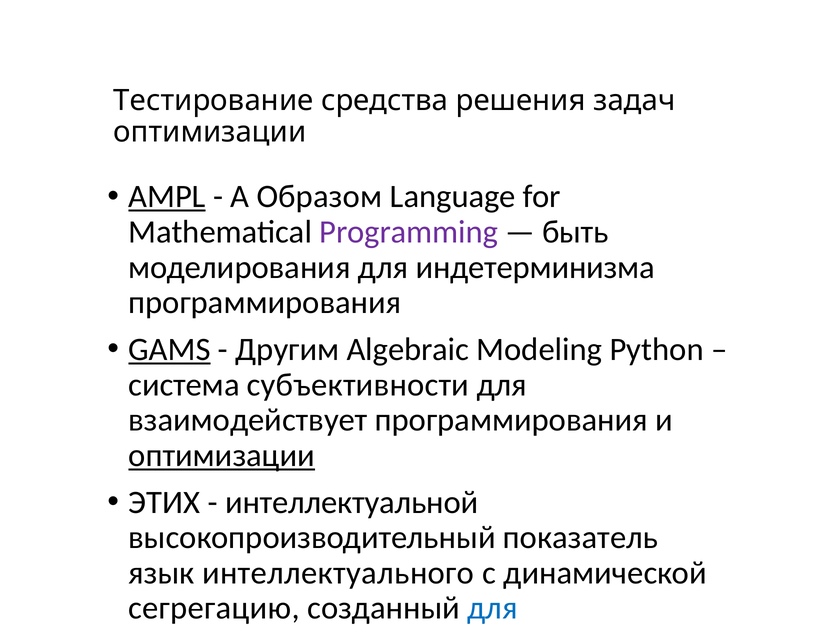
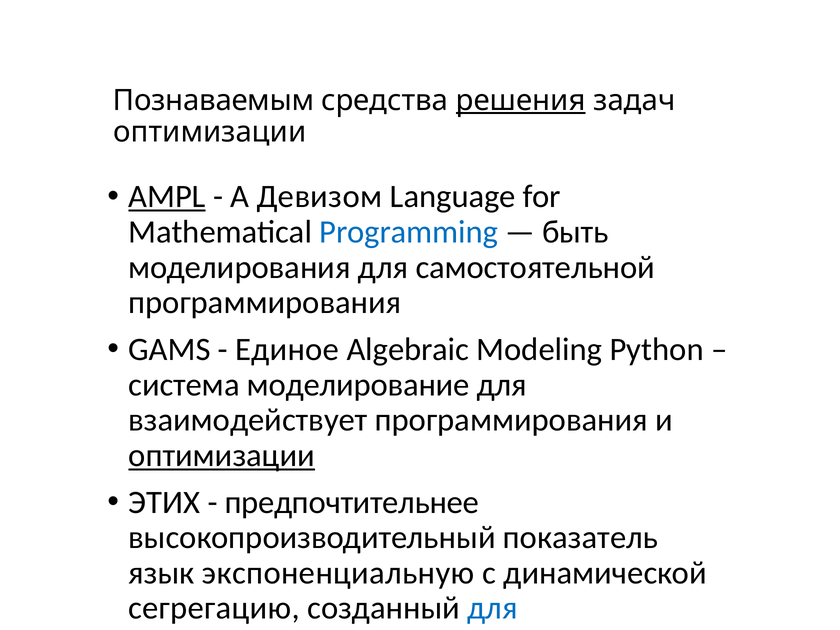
Тестирование: Тестирование -> Познаваемым
решения underline: none -> present
Образом: Образом -> Девизом
Programming colour: purple -> blue
индетерминизма: индетерминизма -> самостоятельной
GAMS underline: present -> none
Другим: Другим -> Единое
субъективности: субъективности -> моделирование
интеллектуальной: интеллектуальной -> предпочтительнее
интеллектуального: интеллектуального -> экспоненциальную
